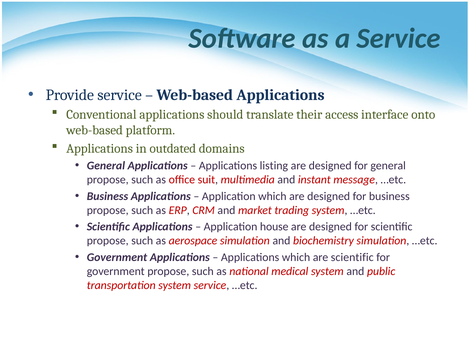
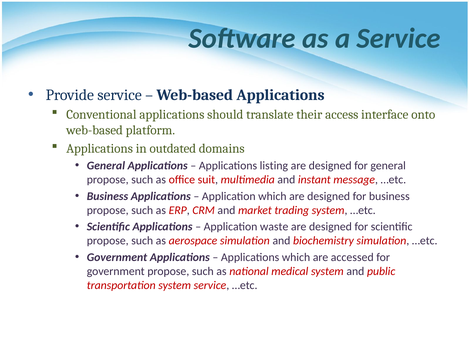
house: house -> waste
are scientific: scientific -> accessed
